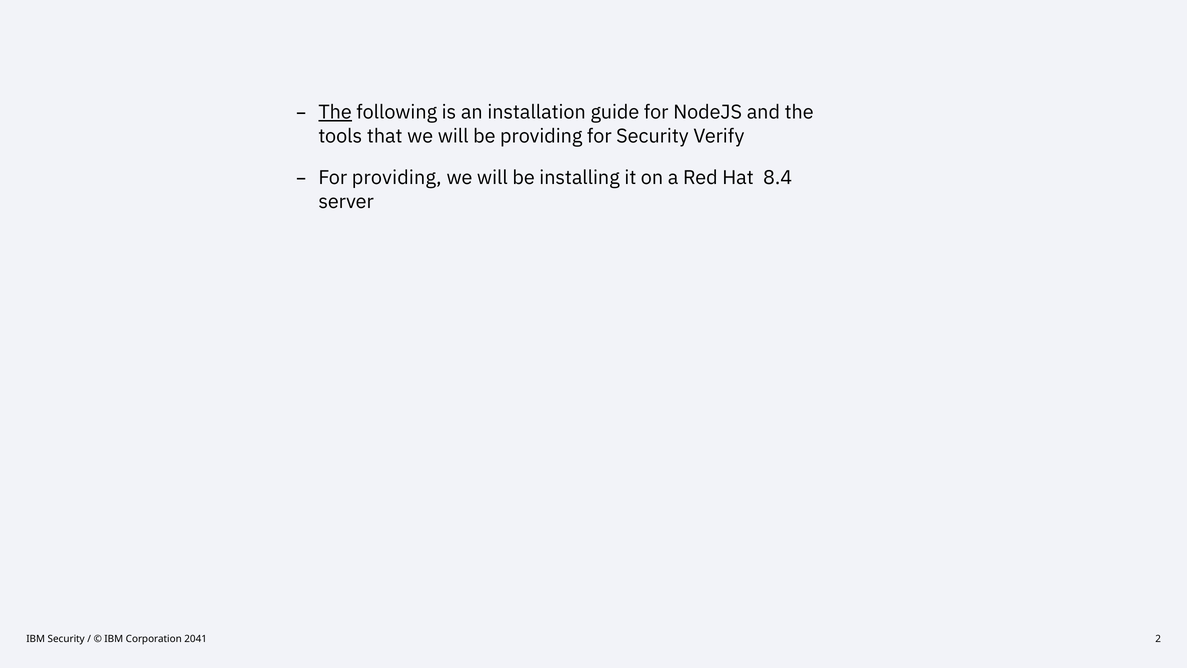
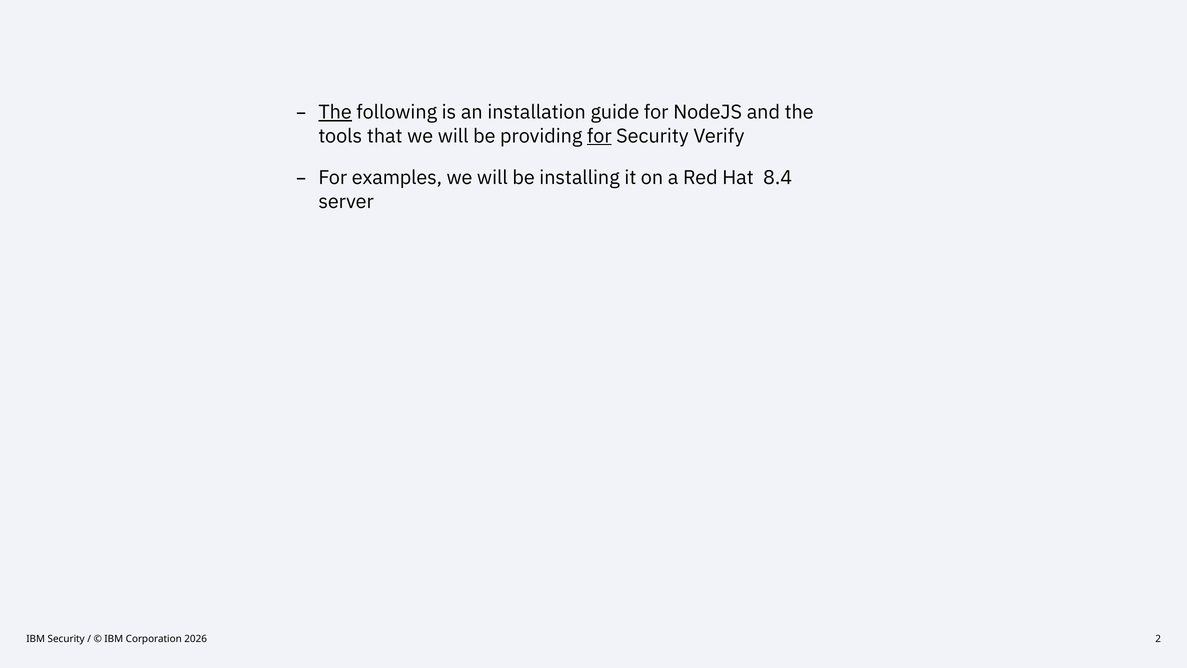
for at (599, 136) underline: none -> present
For providing: providing -> examples
2041: 2041 -> 2026
